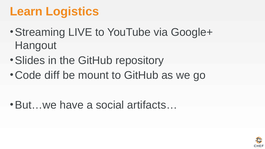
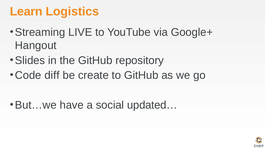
mount: mount -> create
artifacts…: artifacts… -> updated…
